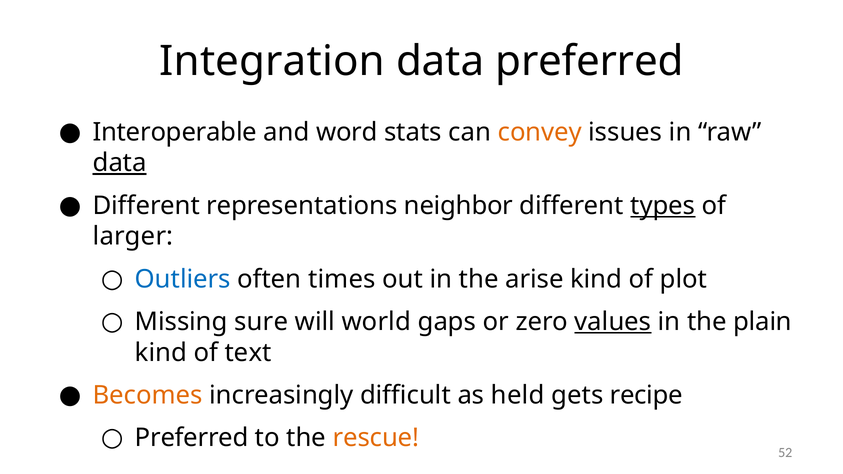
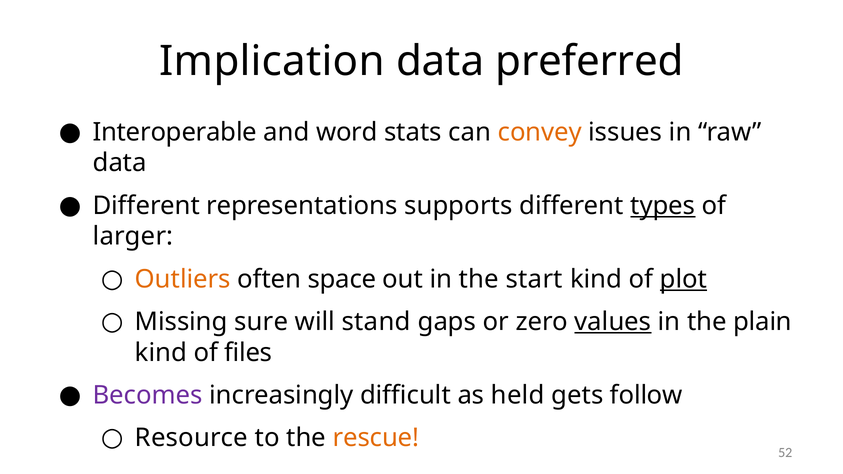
Integration: Integration -> Implication
data at (120, 163) underline: present -> none
neighbor: neighbor -> supports
Outliers colour: blue -> orange
times: times -> space
arise: arise -> start
plot underline: none -> present
world: world -> stand
text: text -> files
Becomes colour: orange -> purple
recipe: recipe -> follow
Preferred at (192, 438): Preferred -> Resource
